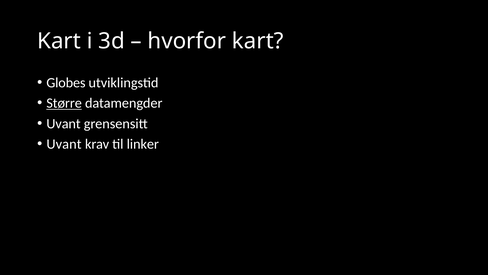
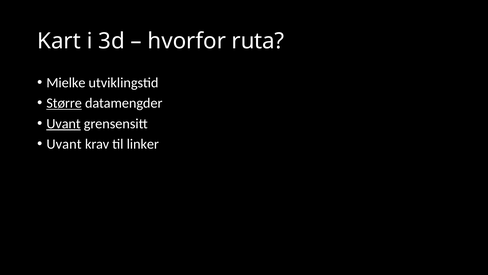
hvorfor kart: kart -> ruta
Globes: Globes -> Mielke
Uvant at (64, 123) underline: none -> present
